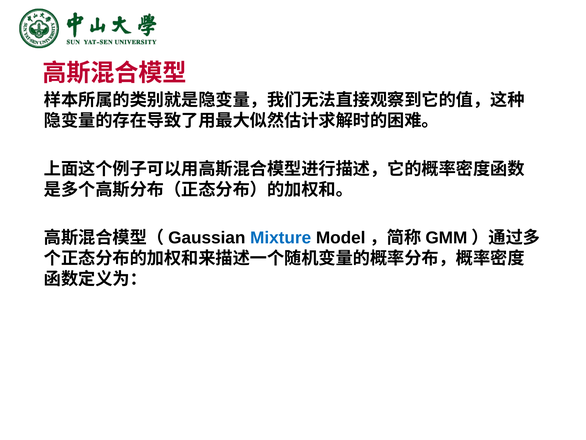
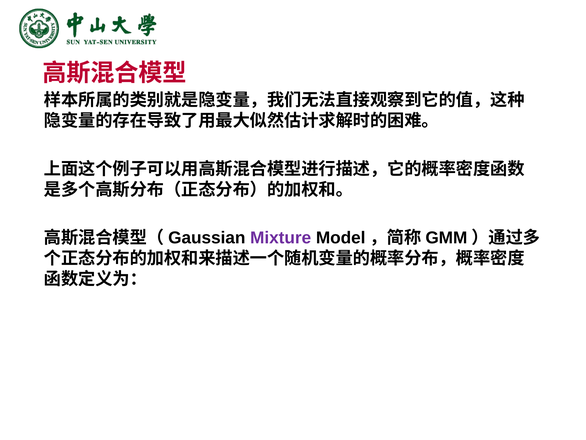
Mixture colour: blue -> purple
